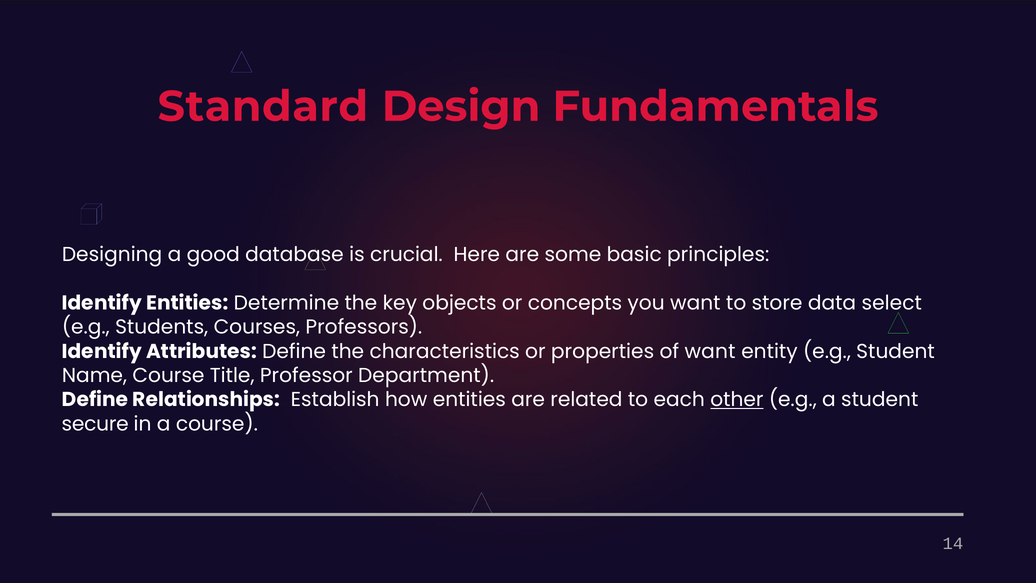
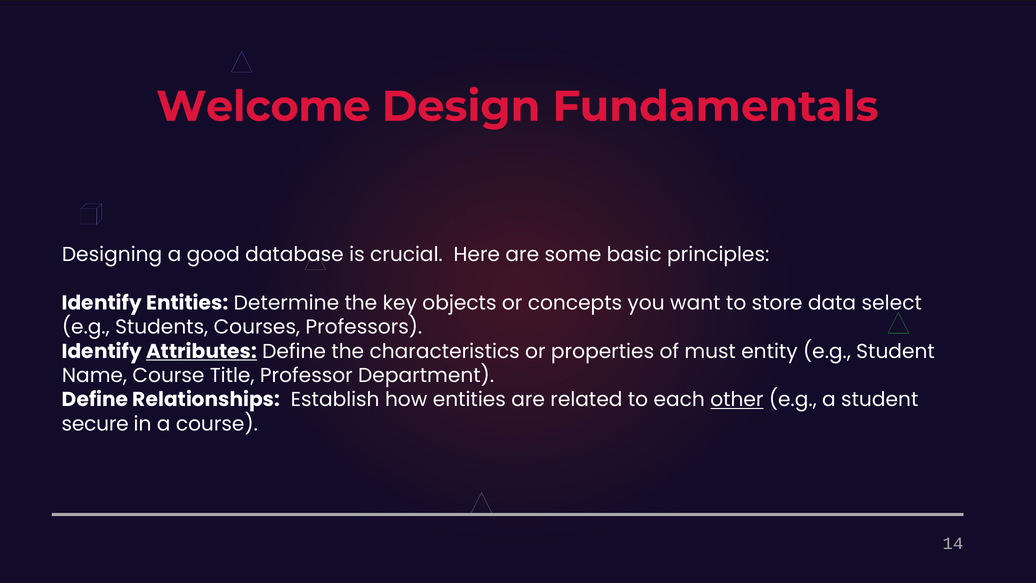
Standard: Standard -> Welcome
Attributes underline: none -> present
of want: want -> must
